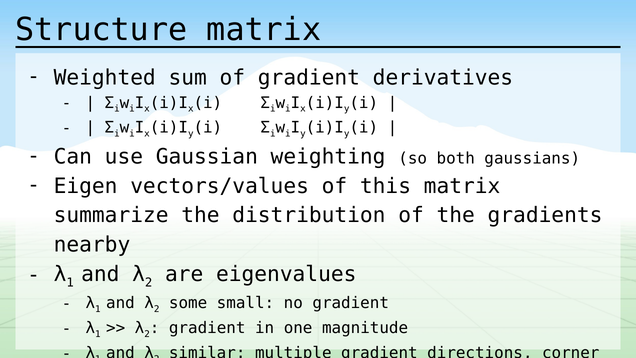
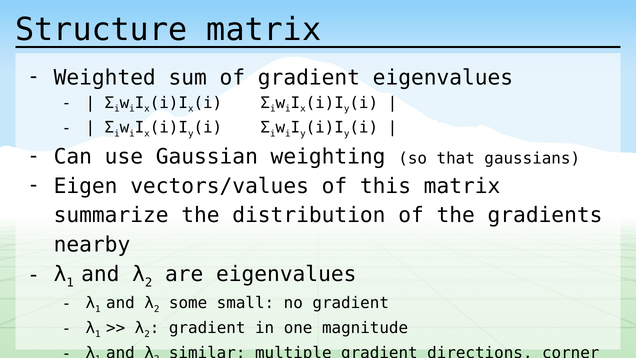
gradient derivatives: derivatives -> eigenvalues
both: both -> that
